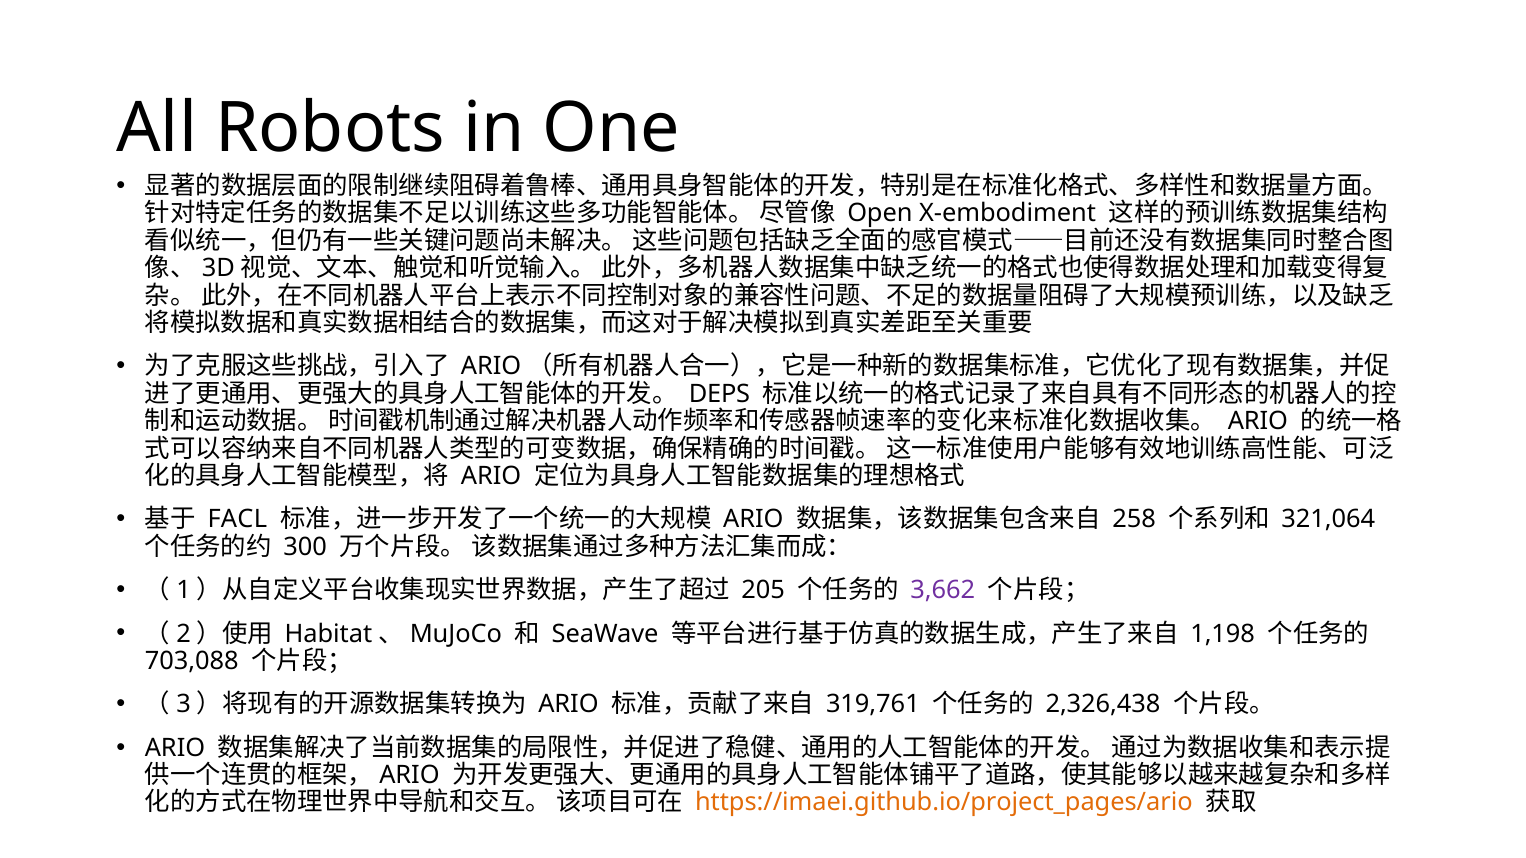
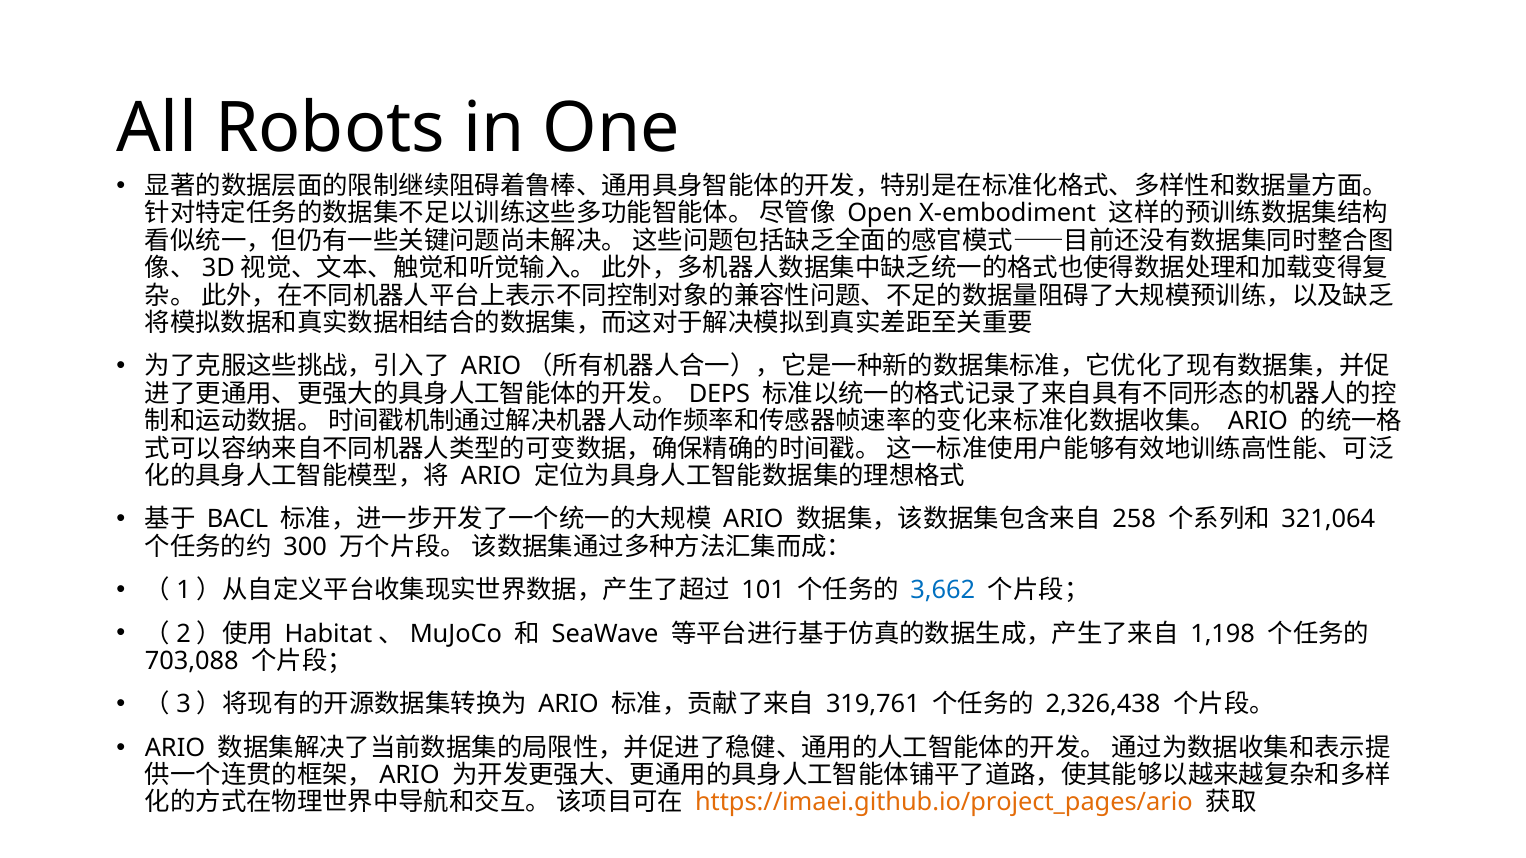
FACL: FACL -> BACL
205: 205 -> 101
3,662 colour: purple -> blue
